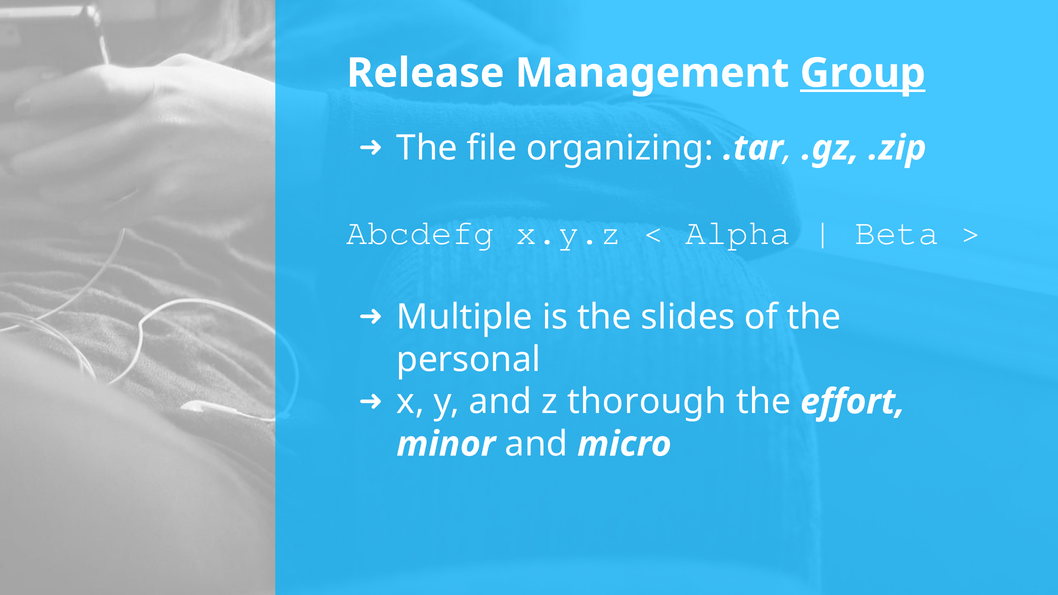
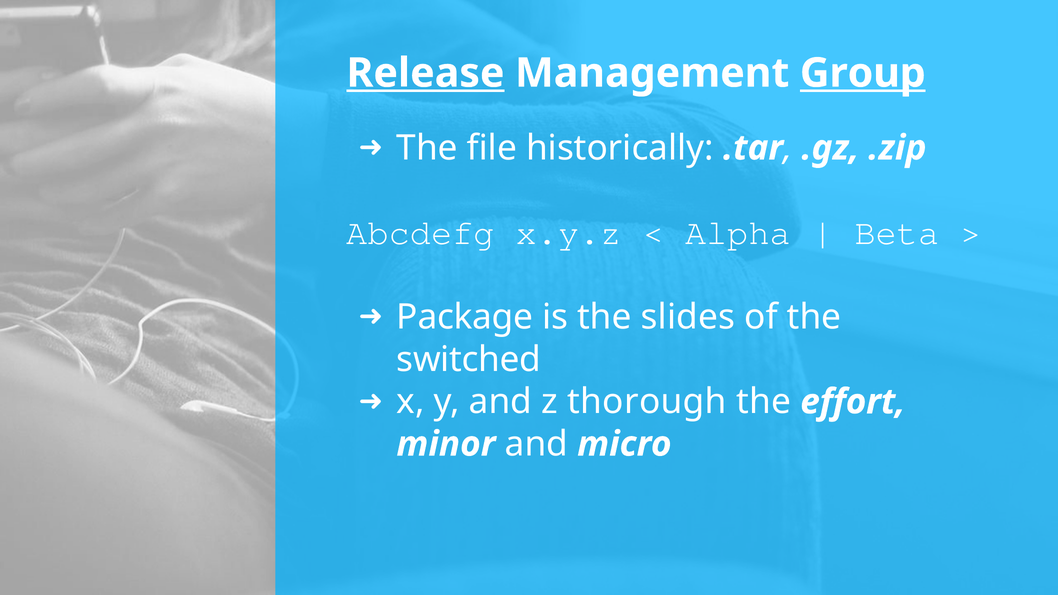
Release underline: none -> present
organizing: organizing -> historically
Multiple: Multiple -> Package
personal: personal -> switched
